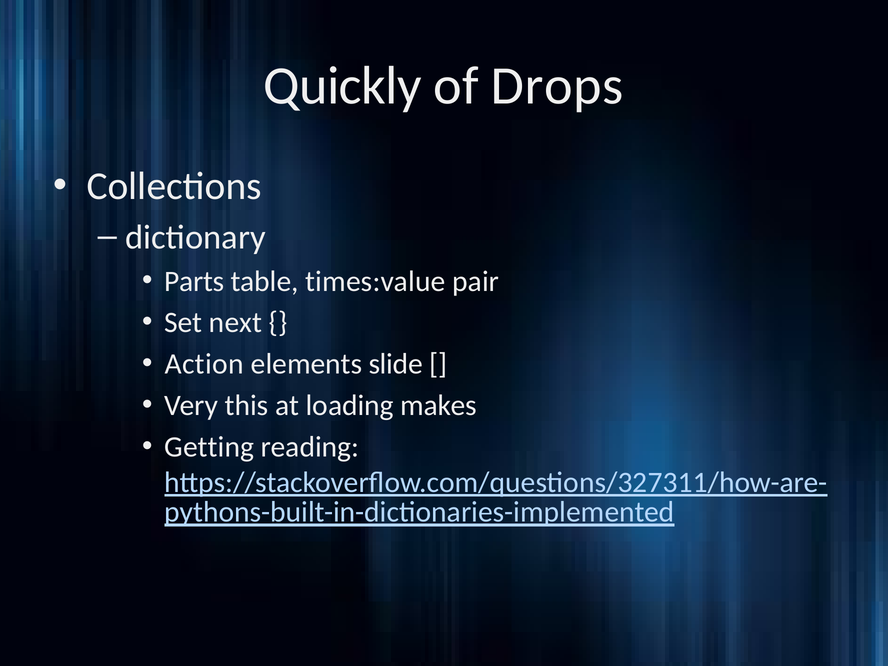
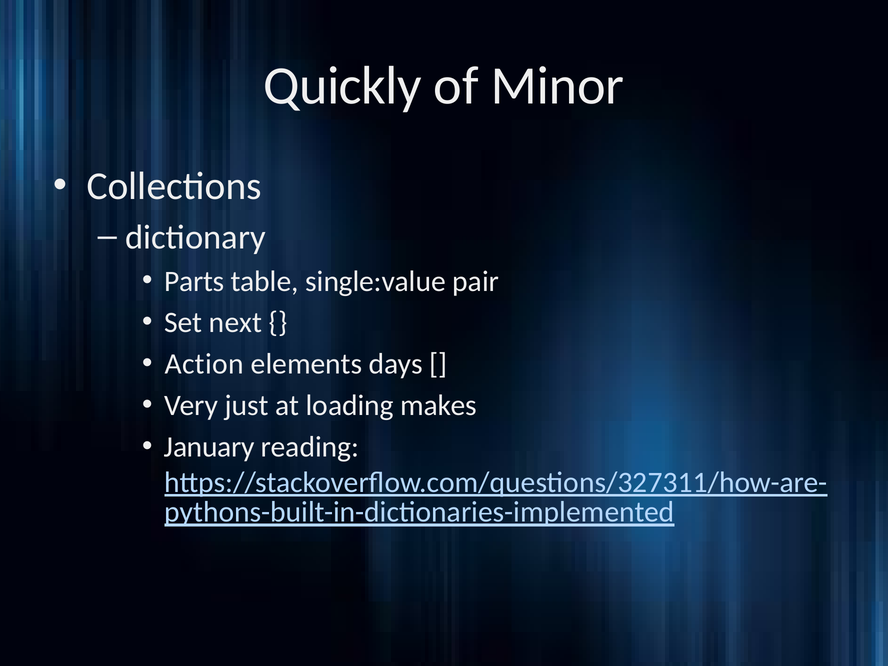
Drops: Drops -> Minor
times:value: times:value -> single:value
slide: slide -> days
this: this -> just
Getting: Getting -> January
